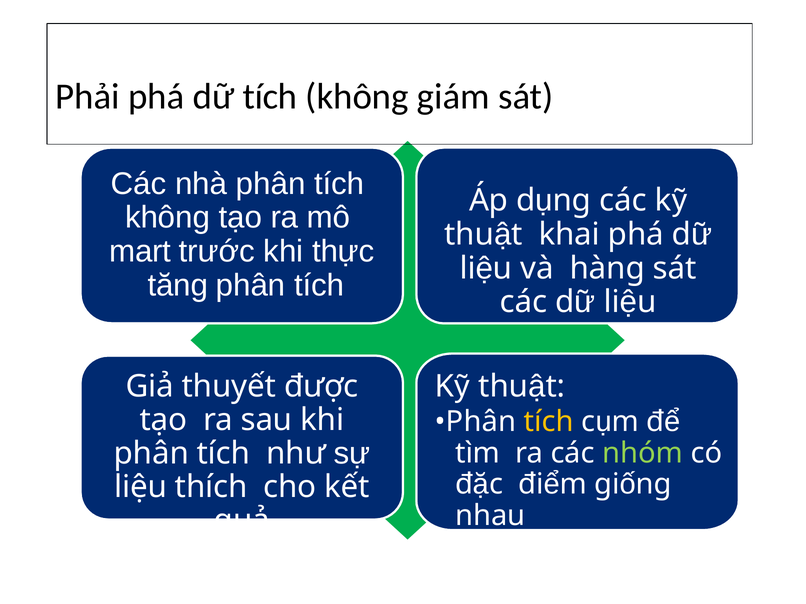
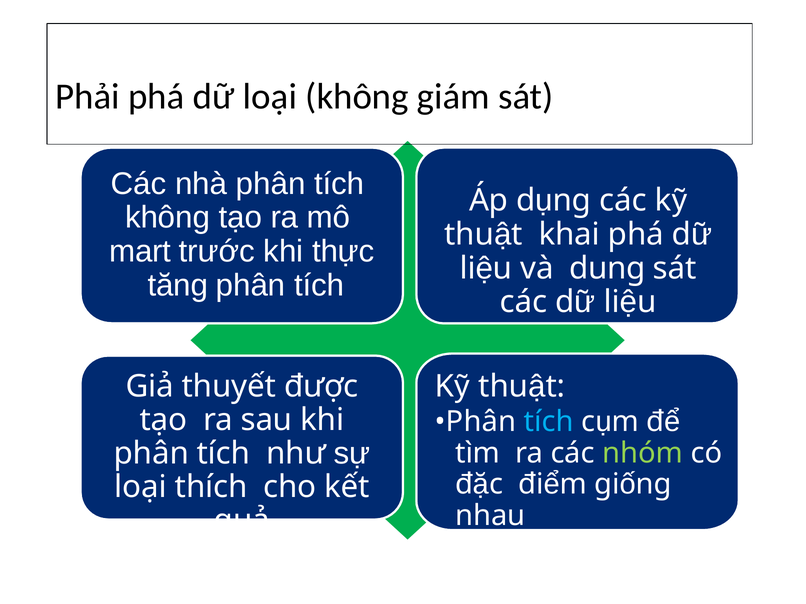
dữ tích: tích -> loại
hàng: hàng -> dung
tích at (549, 422) colour: yellow -> light blue
liệu at (141, 487): liệu -> loại
